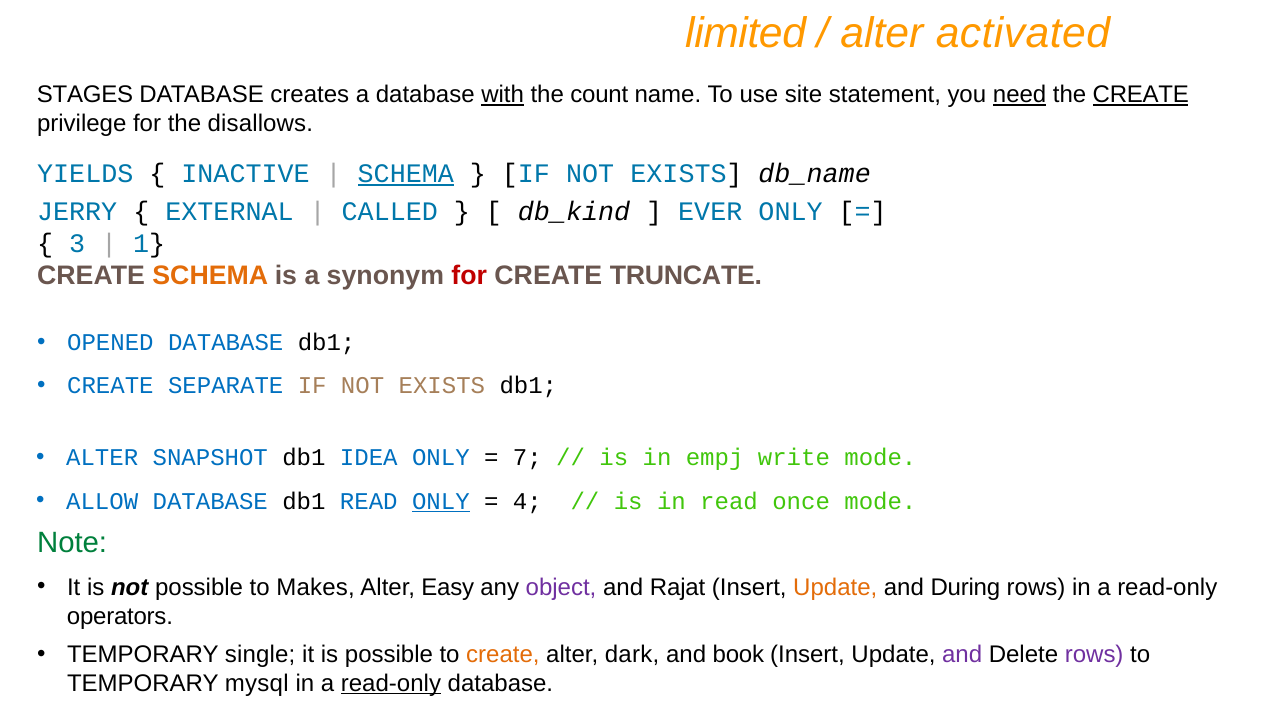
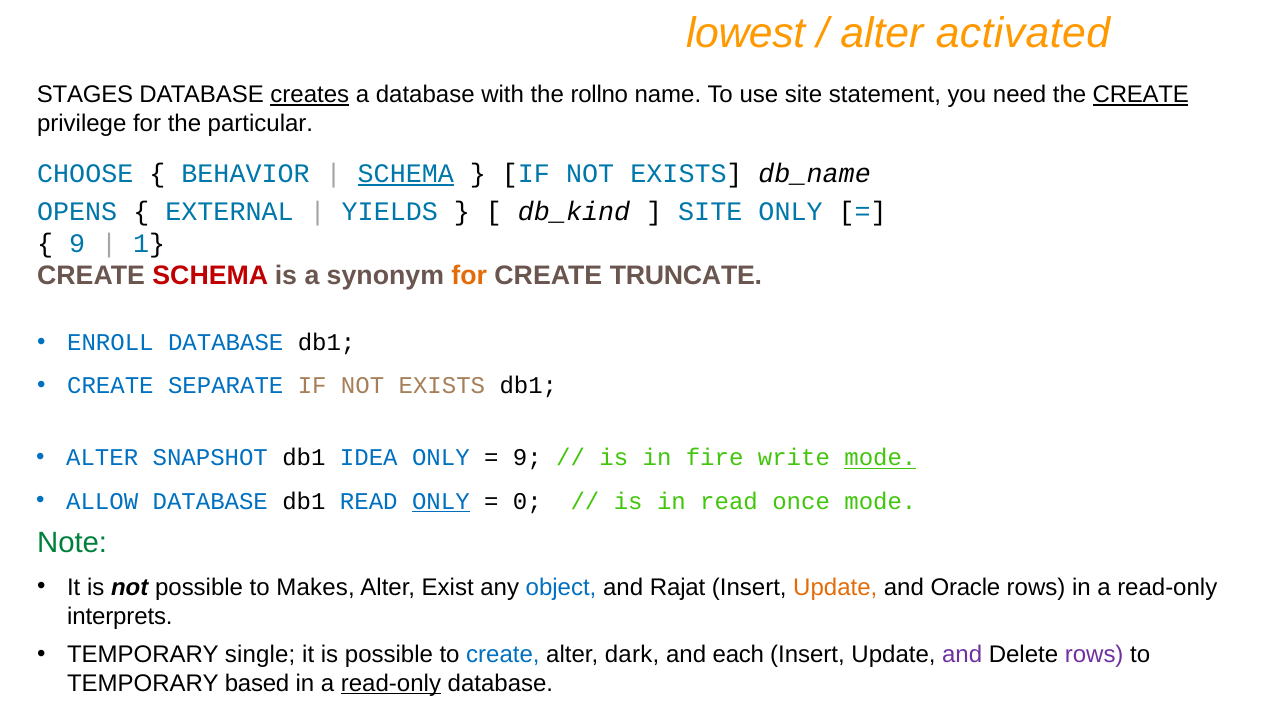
limited: limited -> lowest
creates underline: none -> present
with underline: present -> none
count: count -> rollno
need underline: present -> none
disallows: disallows -> particular
YIELDS: YIELDS -> CHOOSE
INACTIVE: INACTIVE -> BEHAVIOR
JERRY: JERRY -> OPENS
CALLED: CALLED -> YIELDS
EVER at (710, 212): EVER -> SITE
3 at (77, 244): 3 -> 9
SCHEMA at (210, 276) colour: orange -> red
for at (469, 276) colour: red -> orange
OPENED: OPENED -> ENROLL
7 at (527, 458): 7 -> 9
empj: empj -> fire
mode at (880, 458) underline: none -> present
4: 4 -> 0
Easy: Easy -> Exist
object colour: purple -> blue
During: During -> Oracle
operators: operators -> interprets
create at (503, 654) colour: orange -> blue
book: book -> each
mysql: mysql -> based
